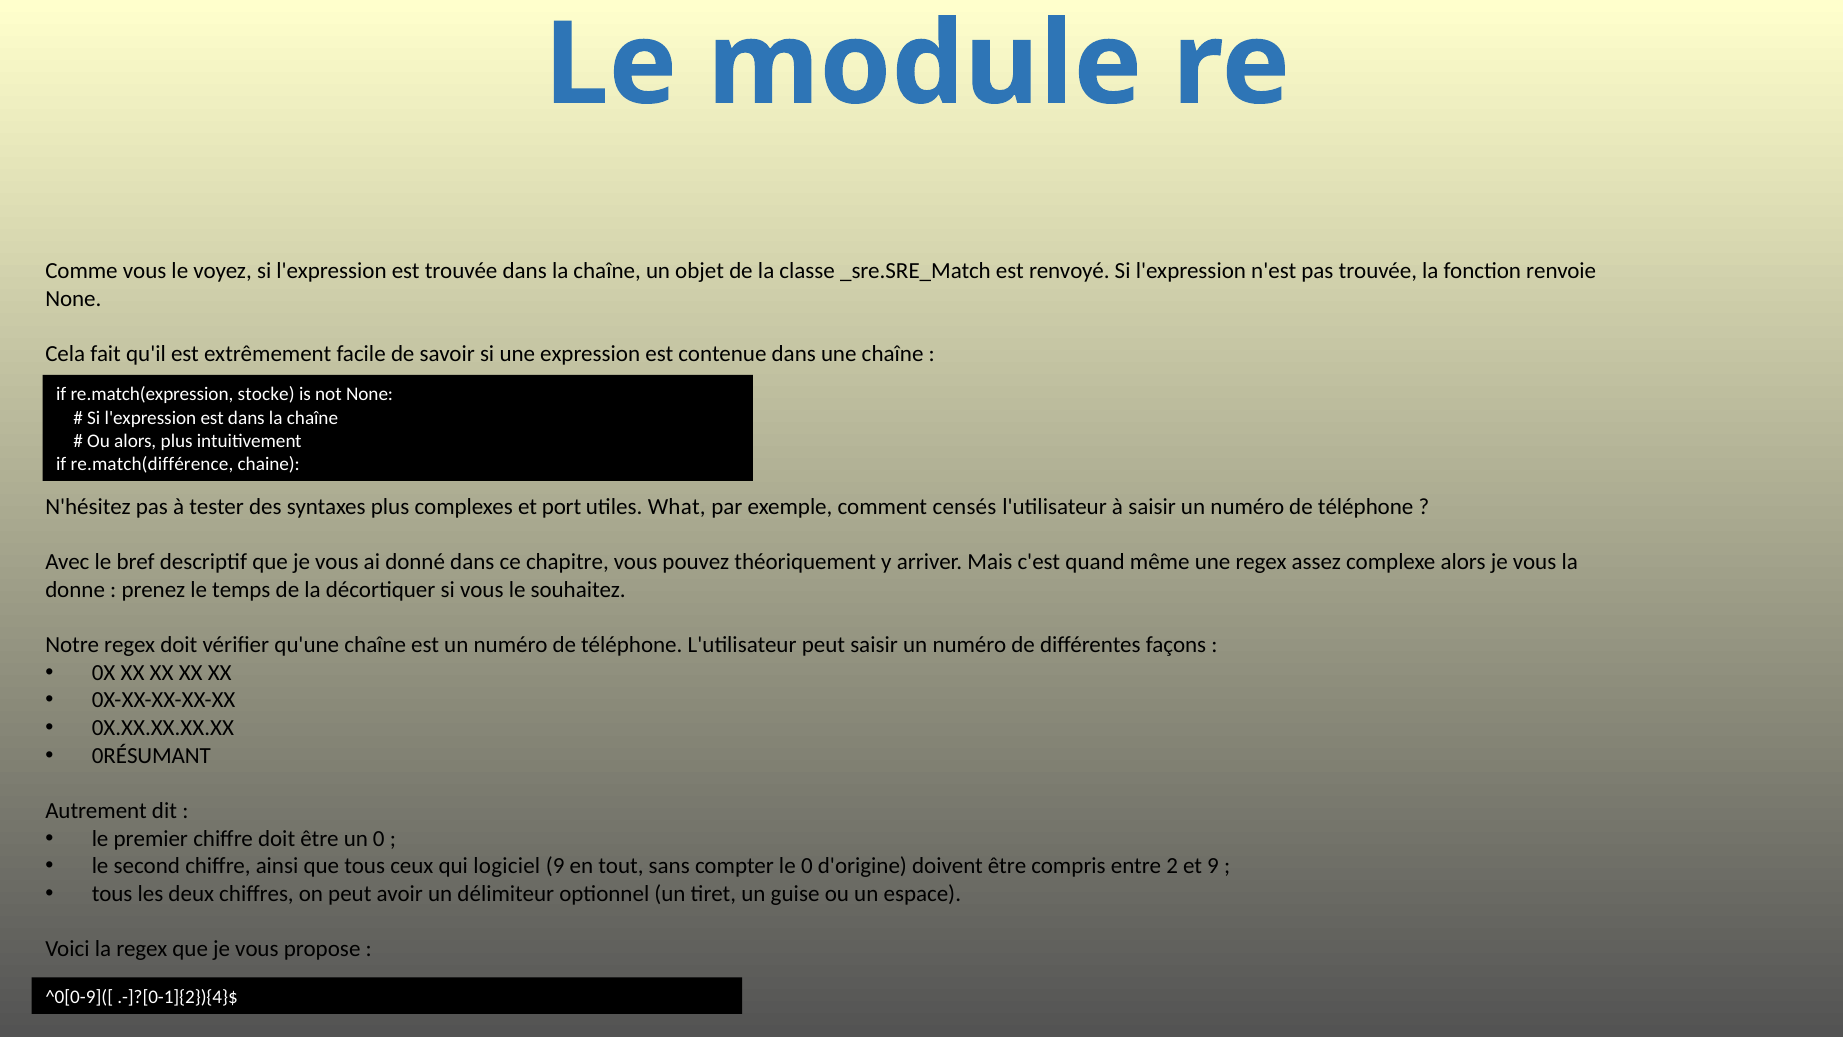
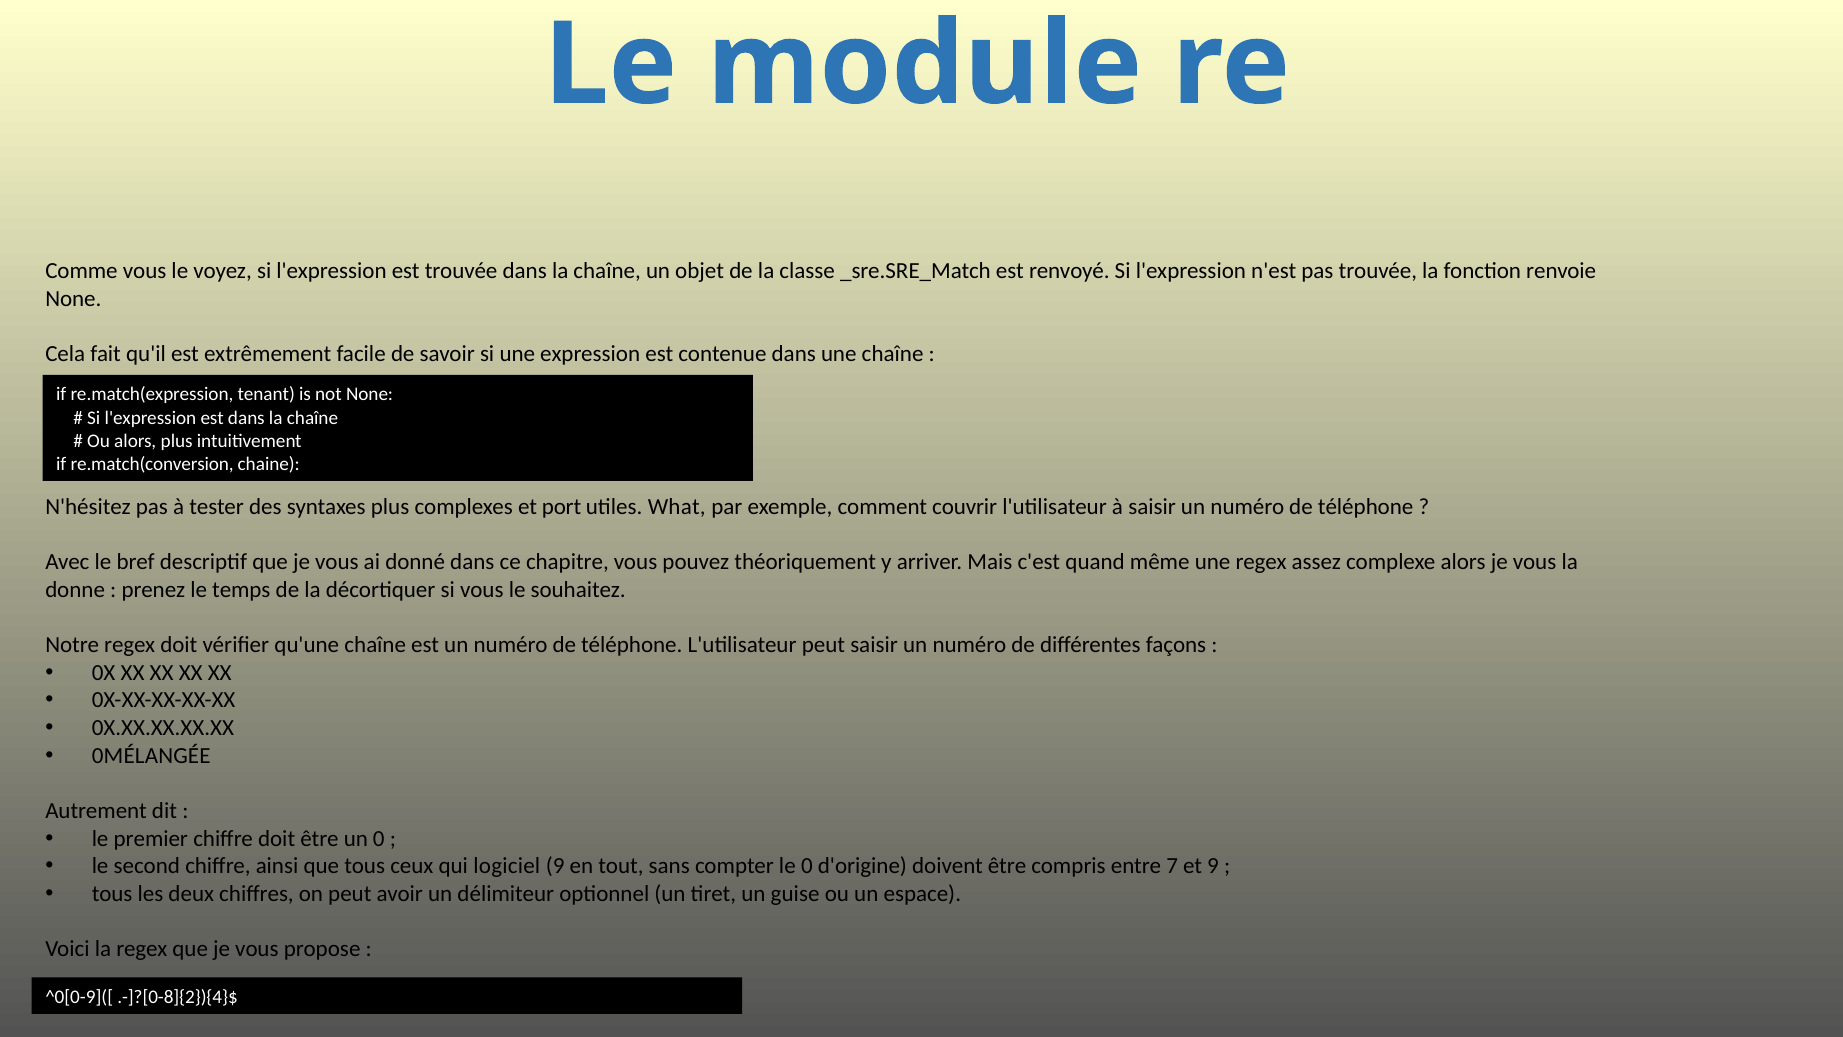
stocke: stocke -> tenant
re.match(différence: re.match(différence -> re.match(conversion
censés: censés -> couvrir
0RÉSUMANT: 0RÉSUMANT -> 0MÉLANGÉE
2: 2 -> 7
.-]?[0-1]{2}){4}$: .-]?[0-1]{2}){4}$ -> .-]?[0-8]{2}){4}$
